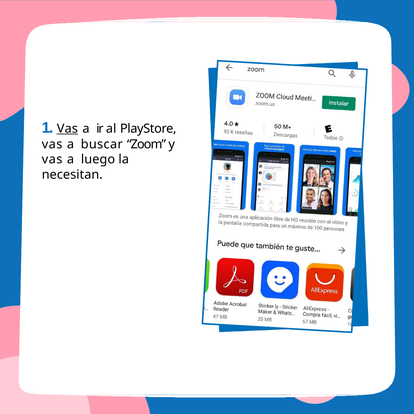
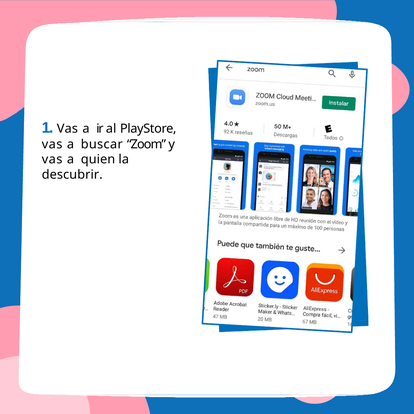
Vas at (67, 129) underline: present -> none
luego: luego -> quien
necesitan: necesitan -> descubrir
